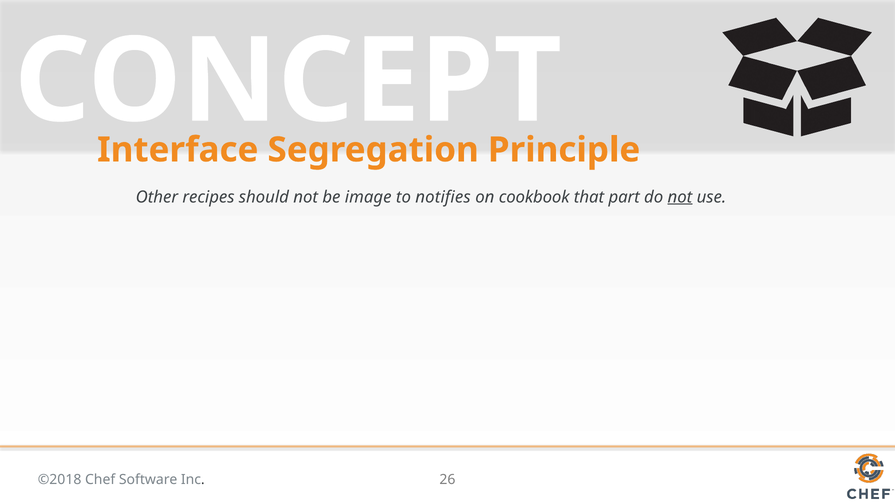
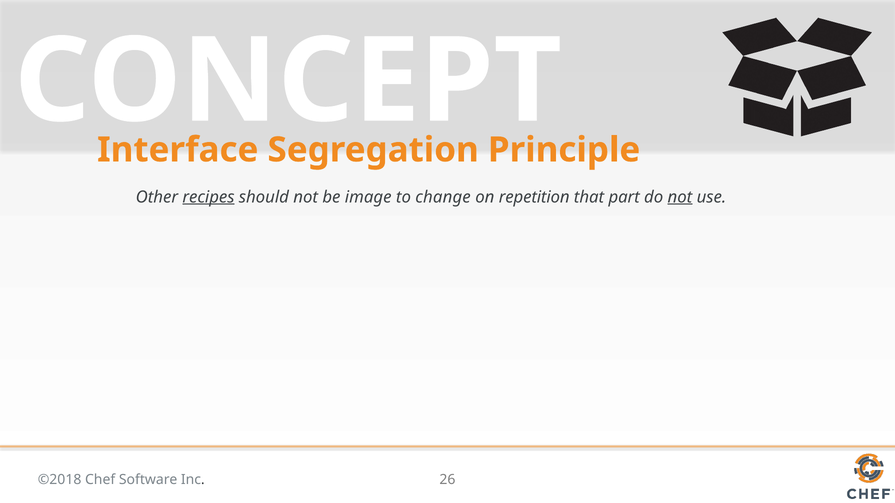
recipes underline: none -> present
notifies: notifies -> change
cookbook: cookbook -> repetition
